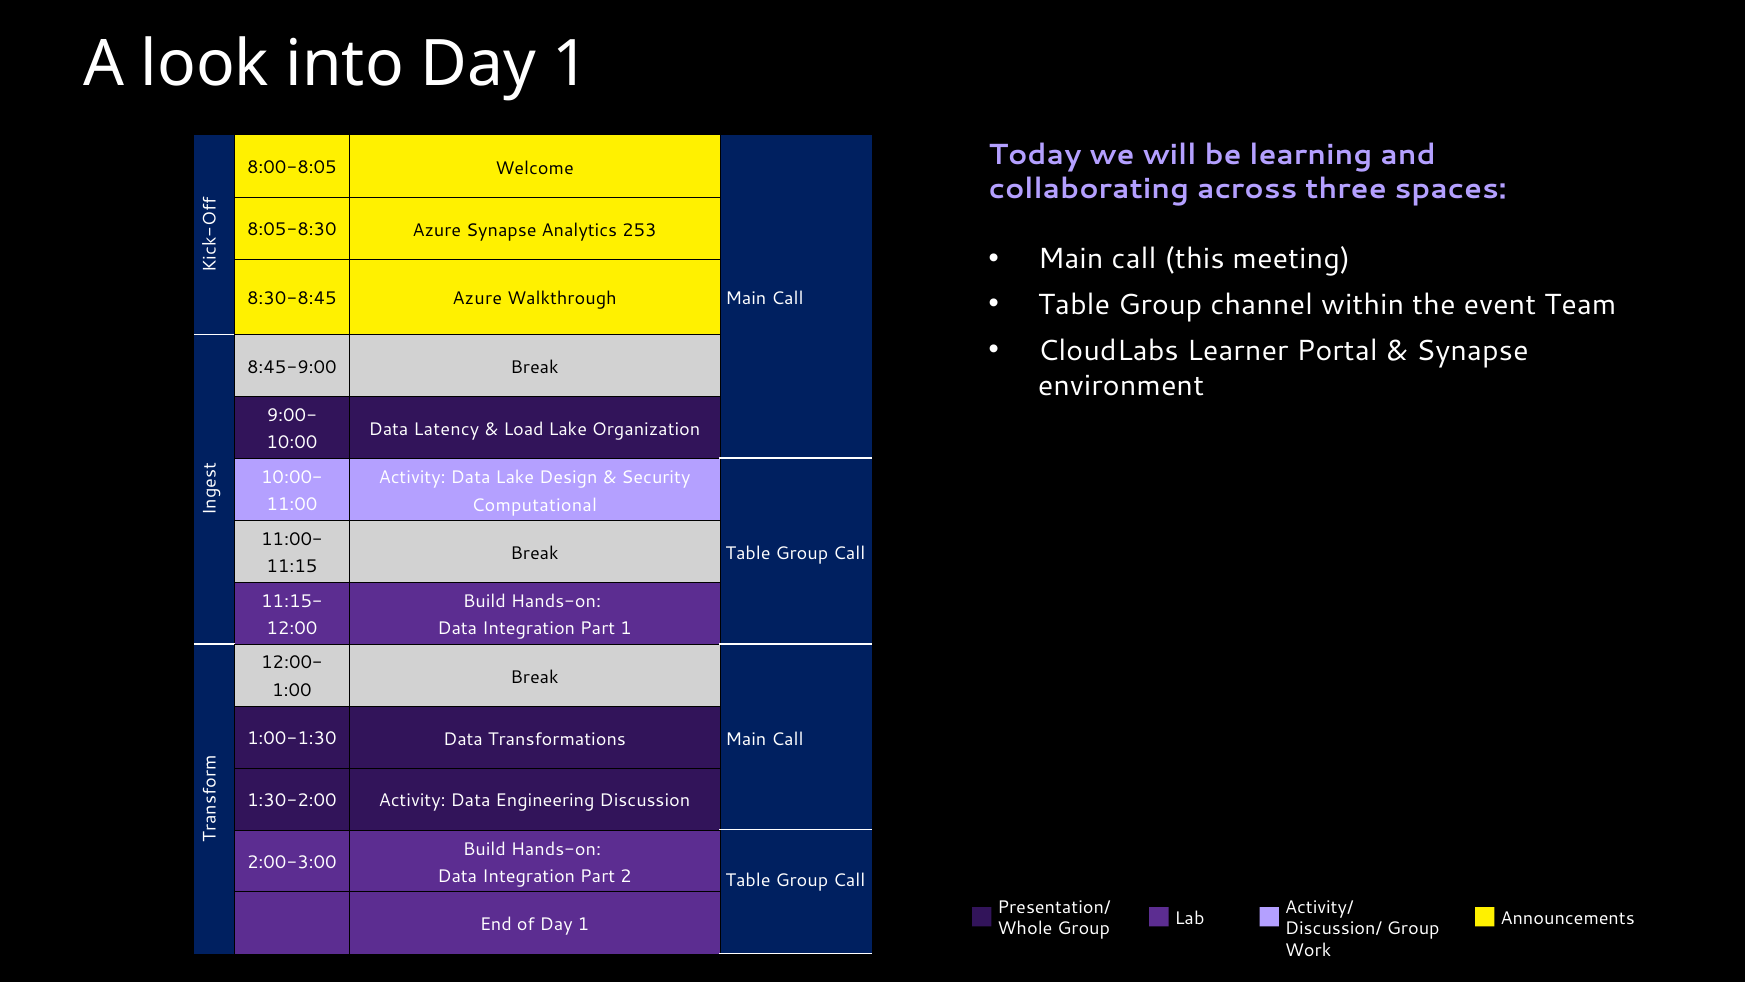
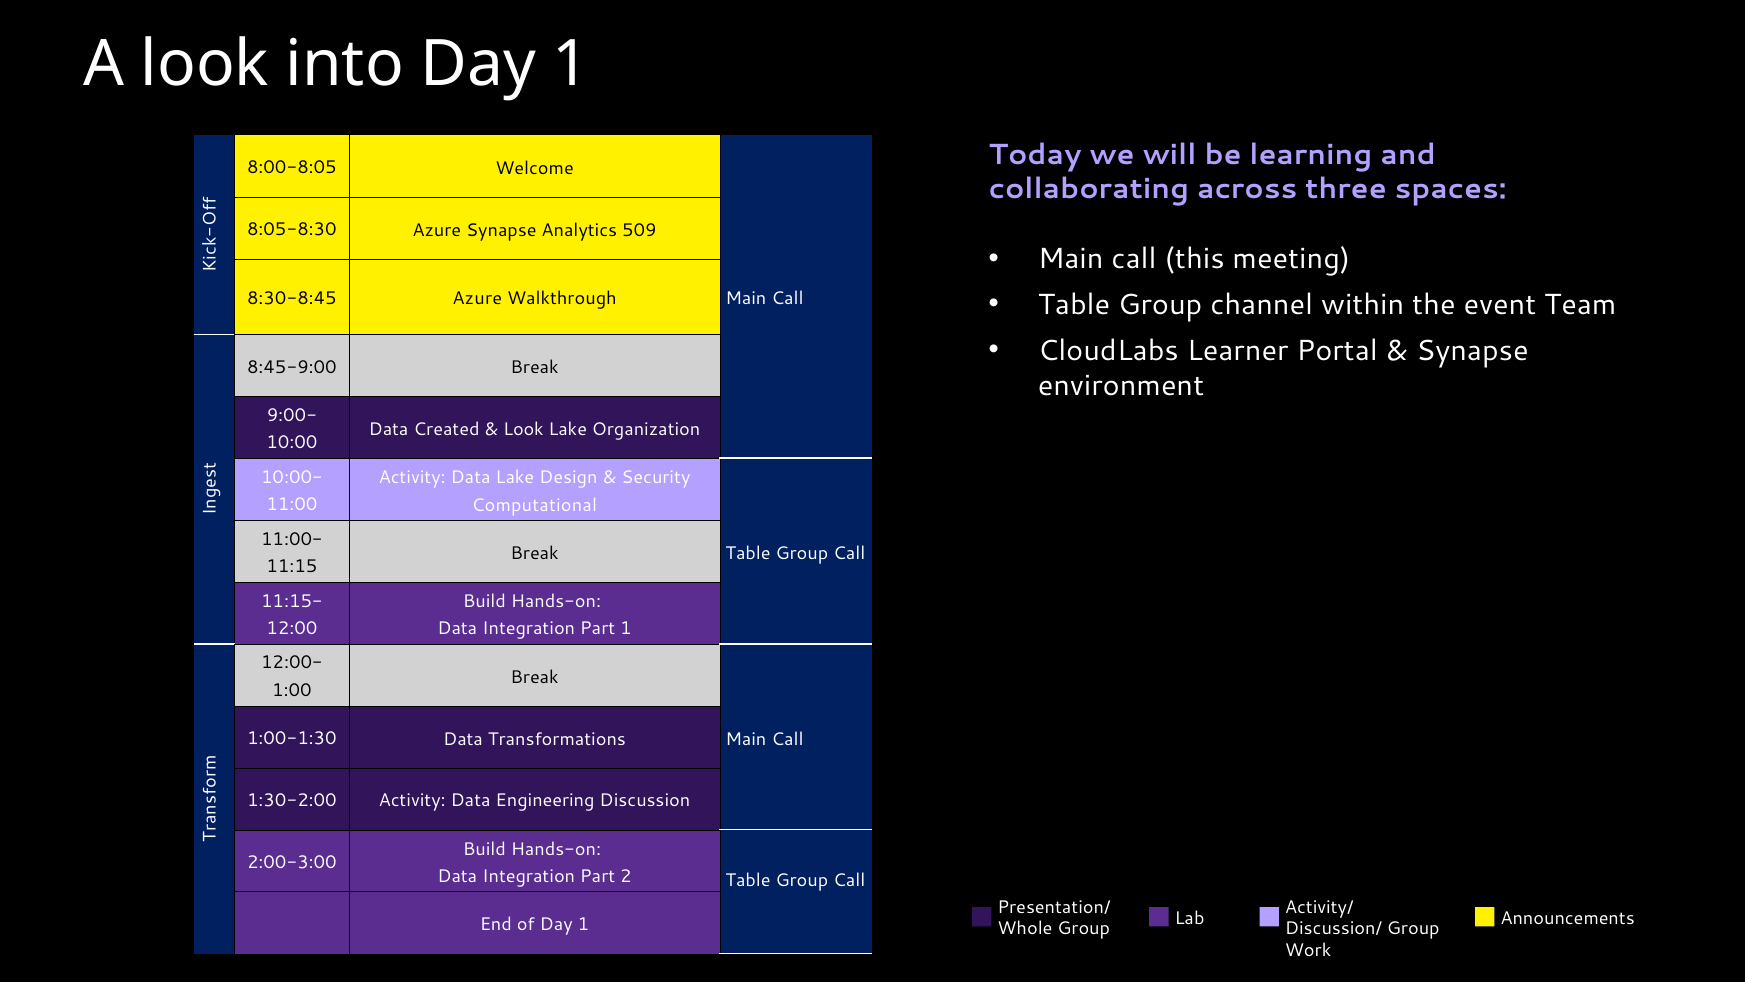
253: 253 -> 509
Latency: Latency -> Created
Load at (523, 429): Load -> Look
